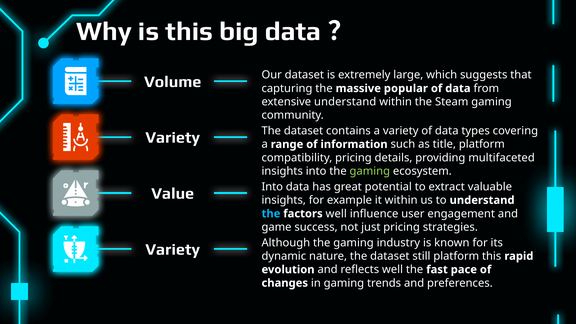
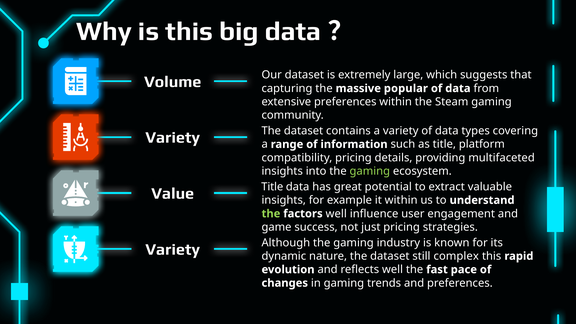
extensive understand: understand -> preferences
Value Into: Into -> Title
the at (271, 214) colour: light blue -> light green
still platform: platform -> complex
